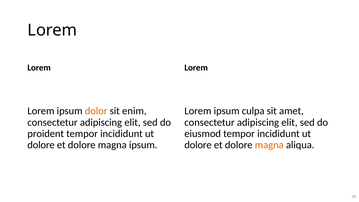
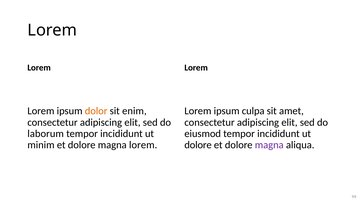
proident: proident -> laborum
dolore at (41, 145): dolore -> minim
magna ipsum: ipsum -> lorem
magna at (269, 145) colour: orange -> purple
